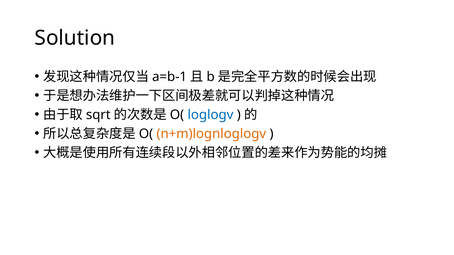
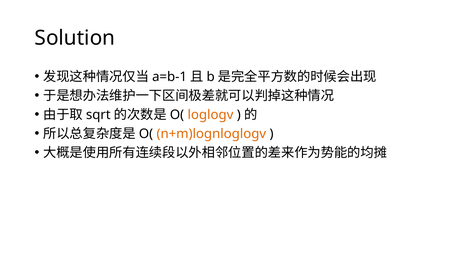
loglogv colour: blue -> orange
